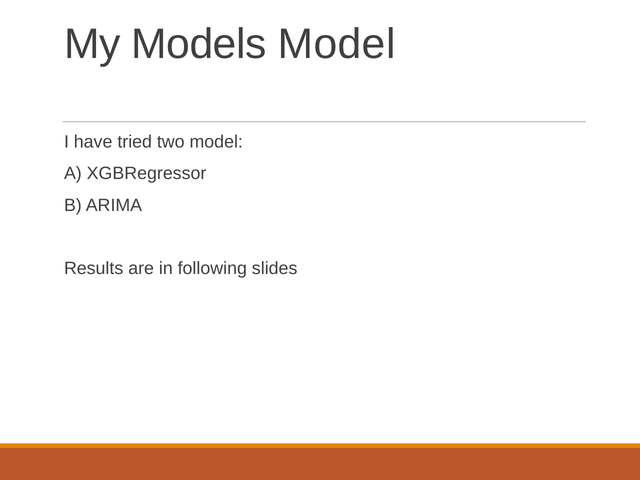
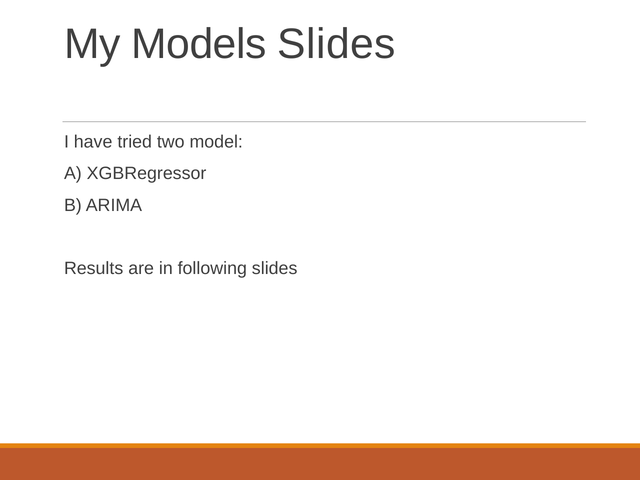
Models Model: Model -> Slides
